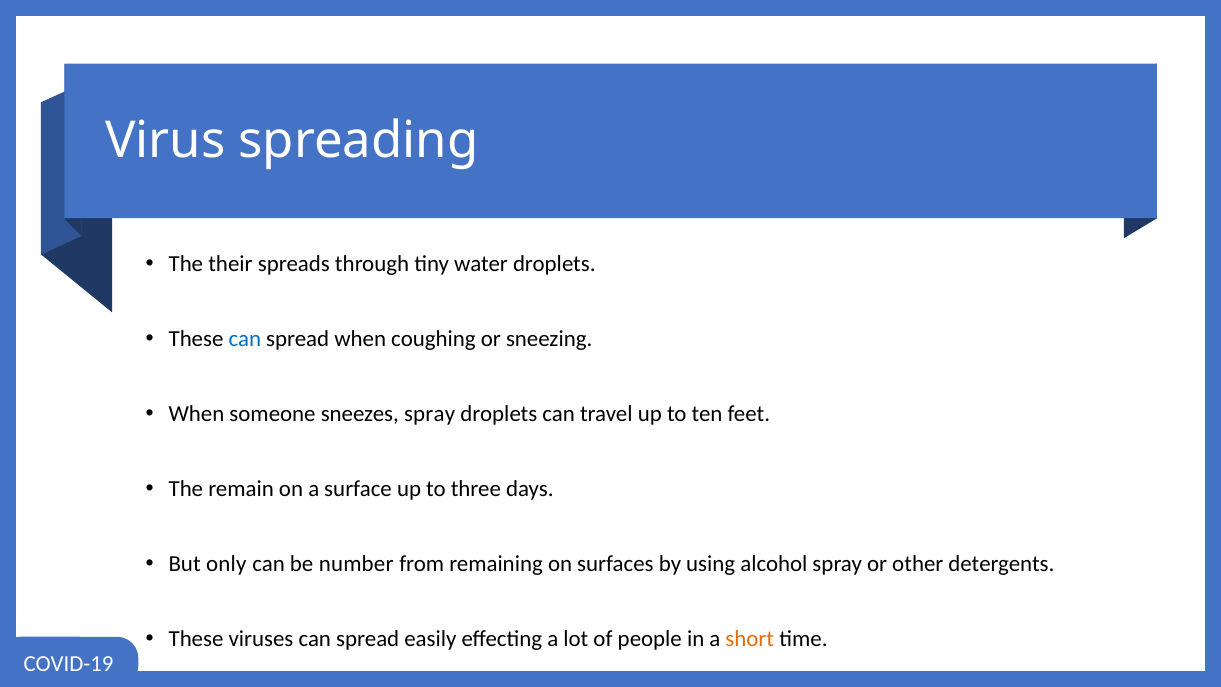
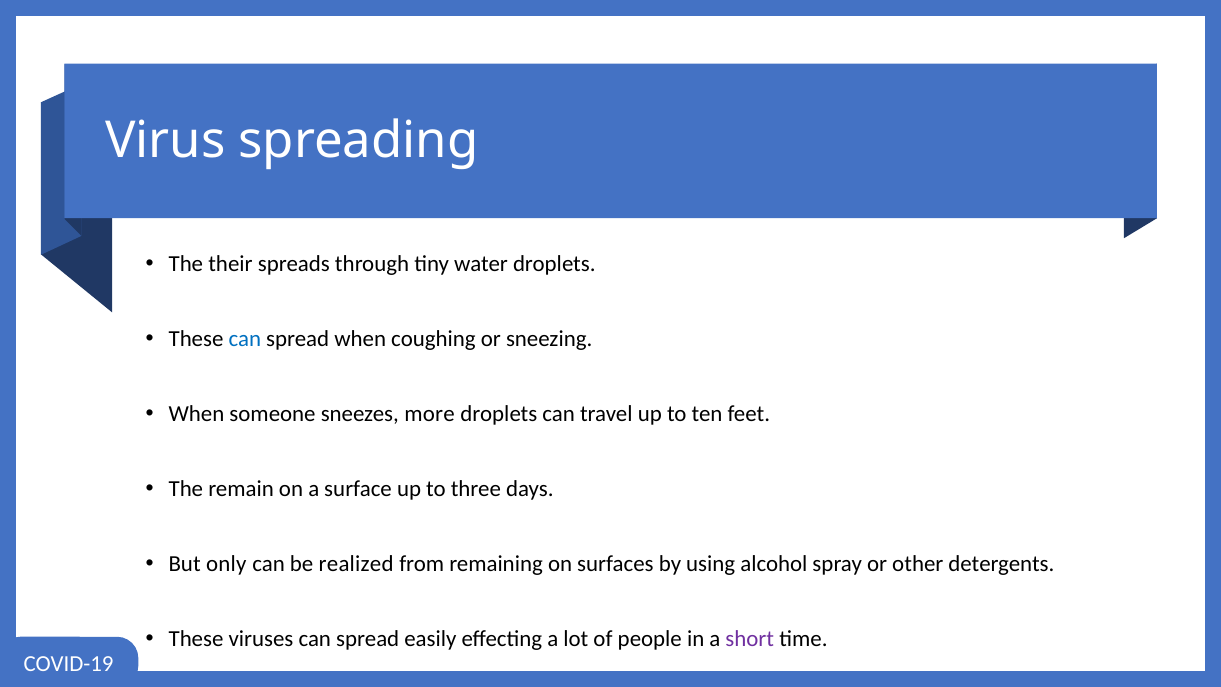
sneezes spray: spray -> more
number: number -> realized
short colour: orange -> purple
